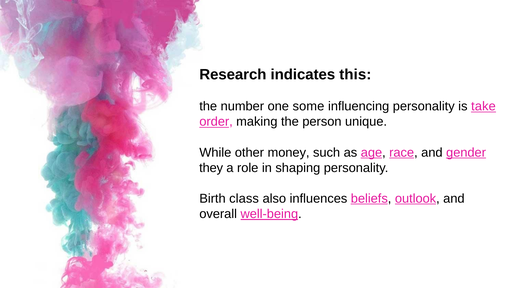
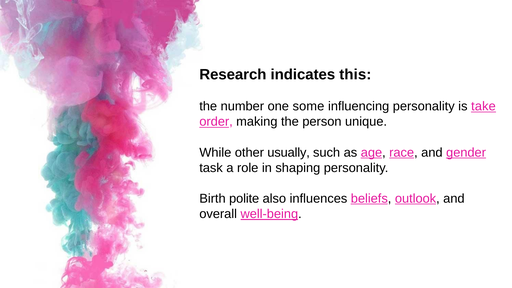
money: money -> usually
they: they -> task
class: class -> polite
